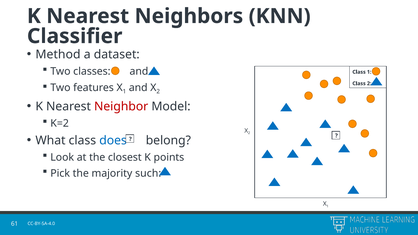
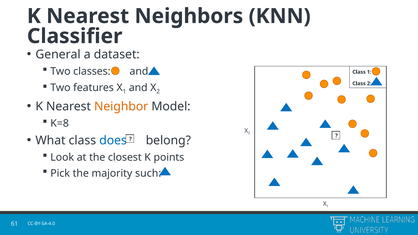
Method: Method -> General
Neighbor colour: red -> orange
K=2: K=2 -> K=8
